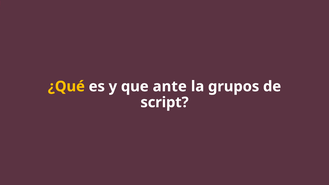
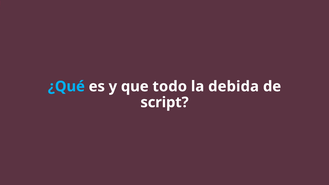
¿Qué colour: yellow -> light blue
ante: ante -> todo
grupos: grupos -> debida
